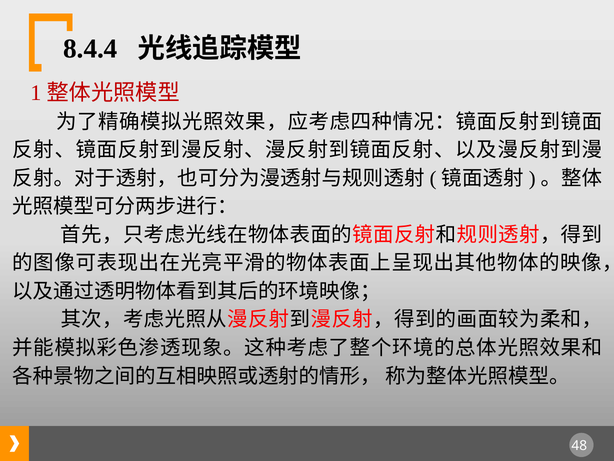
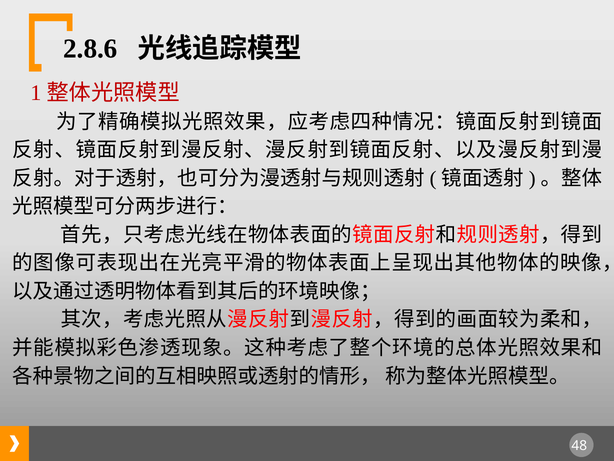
8.4.4: 8.4.4 -> 2.8.6
